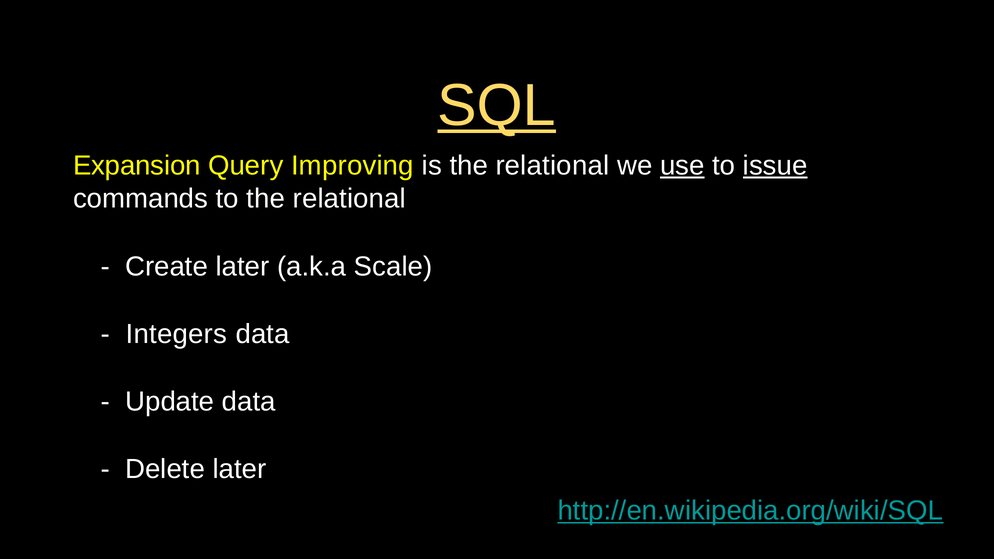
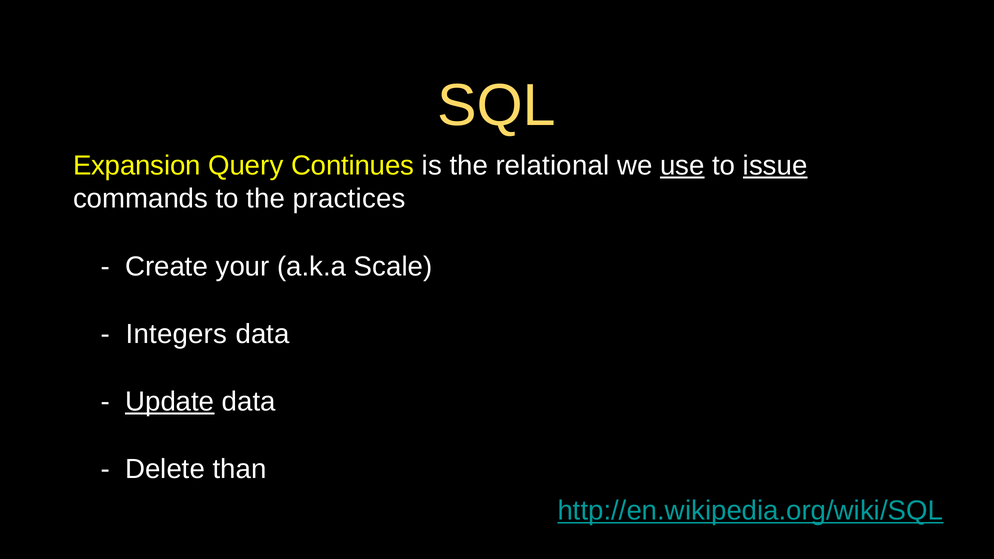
SQL underline: present -> none
Improving: Improving -> Continues
to the relational: relational -> practices
Create later: later -> your
Update underline: none -> present
Delete later: later -> than
